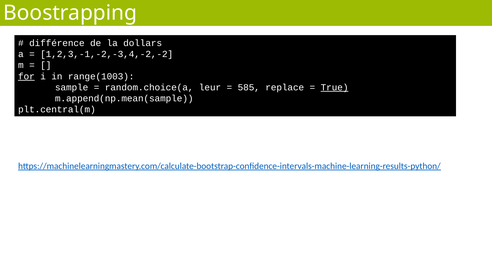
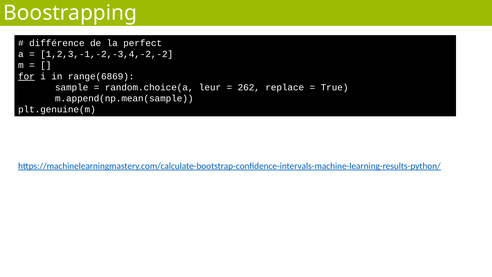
dollars: dollars -> perfect
range(1003: range(1003 -> range(6869
585: 585 -> 262
True underline: present -> none
plt.central(m: plt.central(m -> plt.genuine(m
